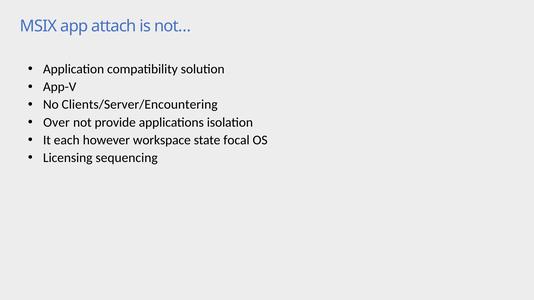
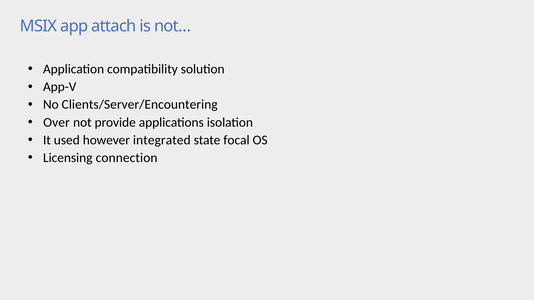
each: each -> used
workspace: workspace -> integrated
sequencing: sequencing -> connection
